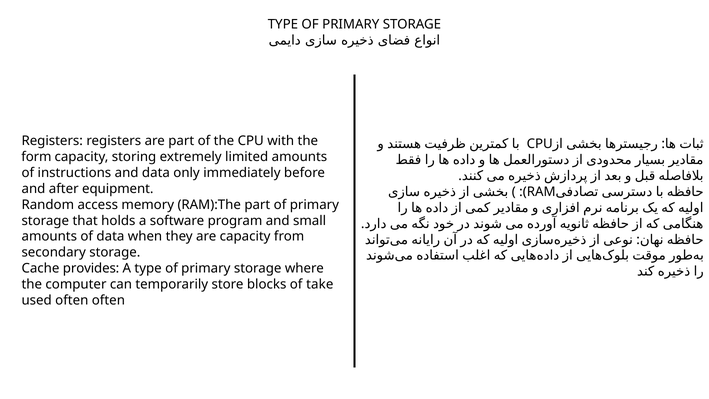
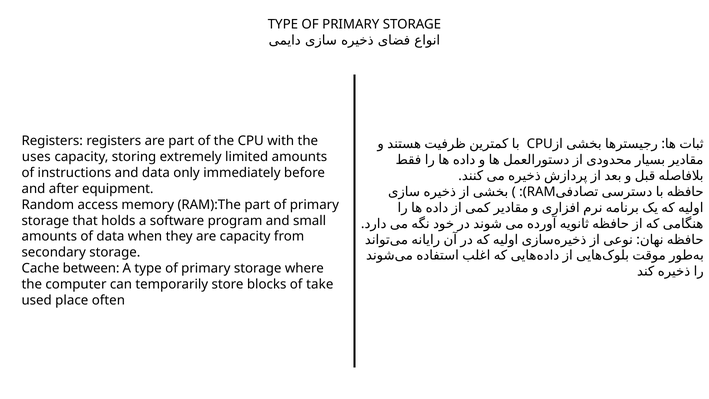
form: form -> uses
provides: provides -> between
used often: often -> place
